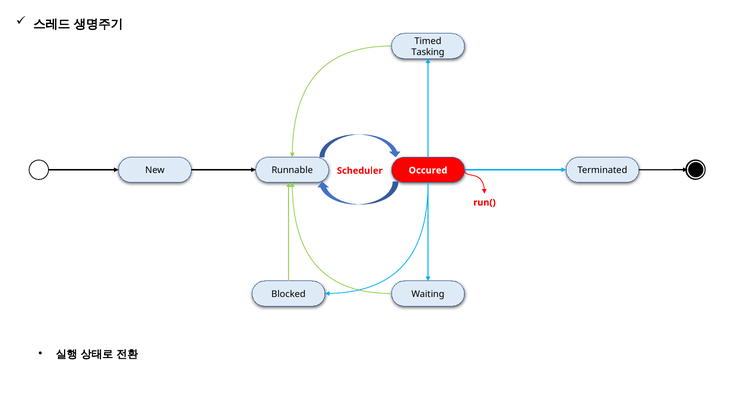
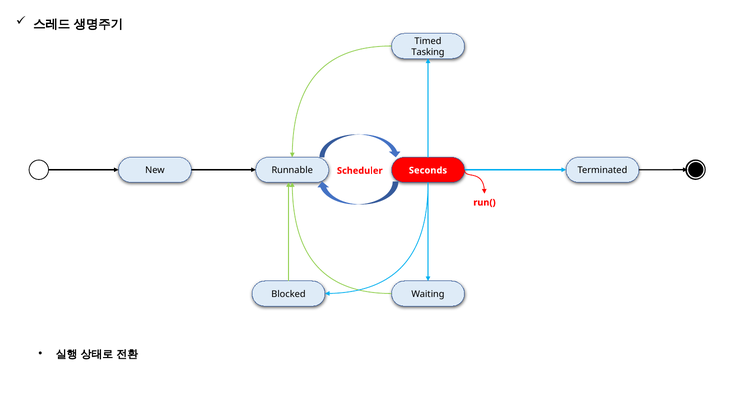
Occured: Occured -> Seconds
